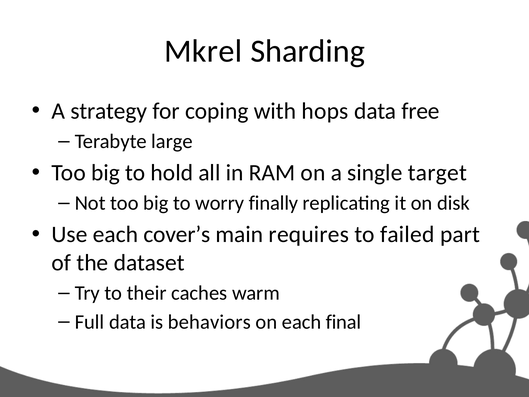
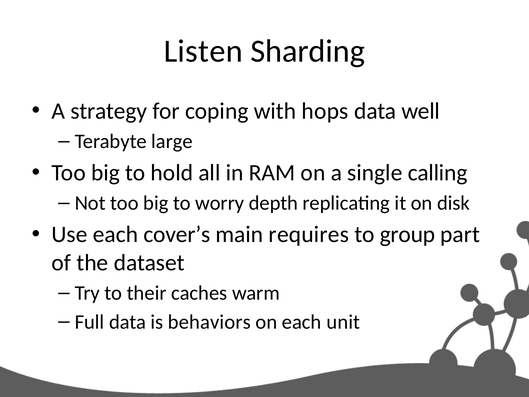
Mkrel: Mkrel -> Listen
free: free -> well
target: target -> calling
finally: finally -> depth
failed: failed -> group
final: final -> unit
